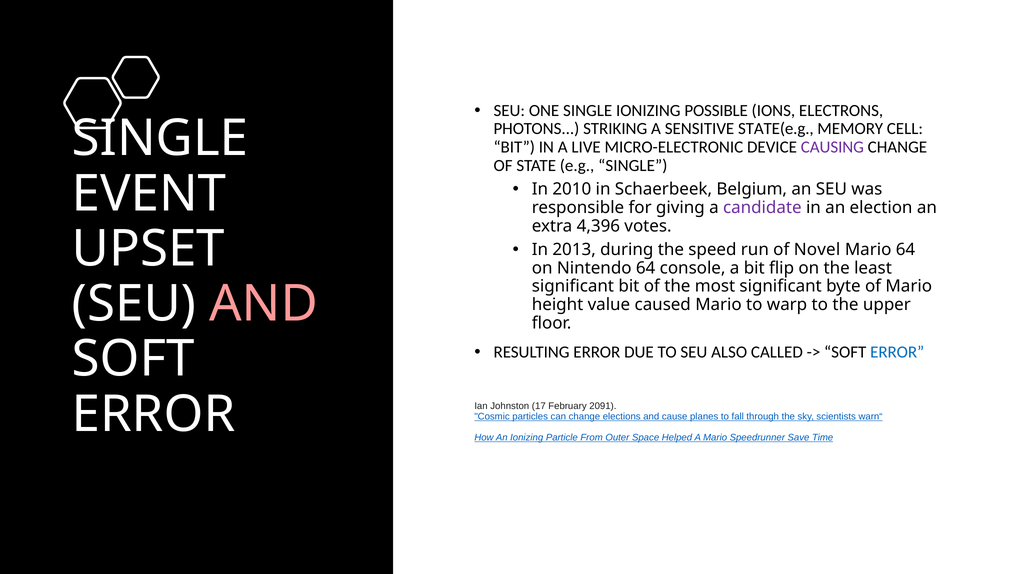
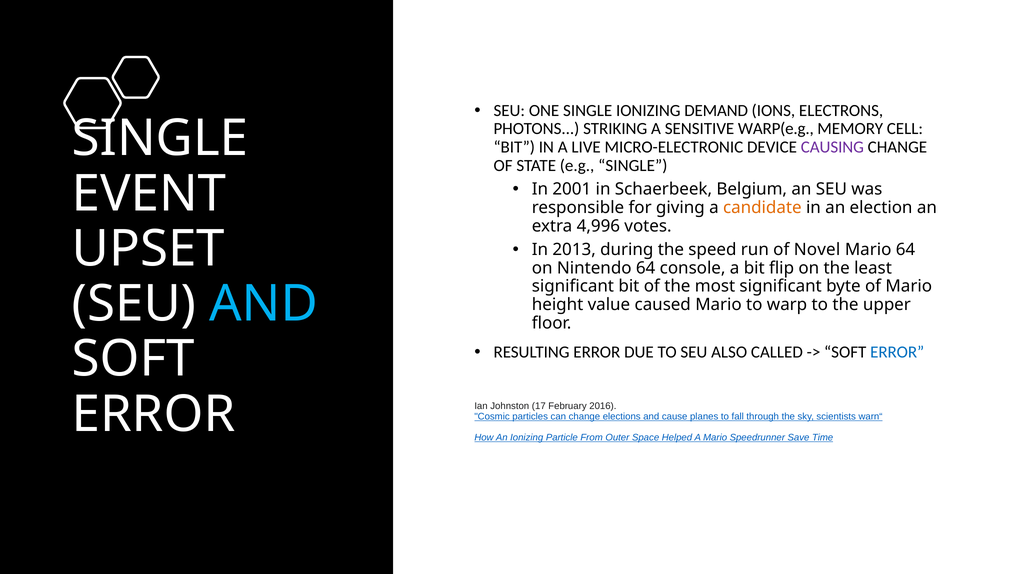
POSSIBLE: POSSIBLE -> DEMAND
STATE(e.g: STATE(e.g -> WARP(e.g
2010: 2010 -> 2001
candidate colour: purple -> orange
4,396: 4,396 -> 4,996
AND at (264, 304) colour: pink -> light blue
2091: 2091 -> 2016
